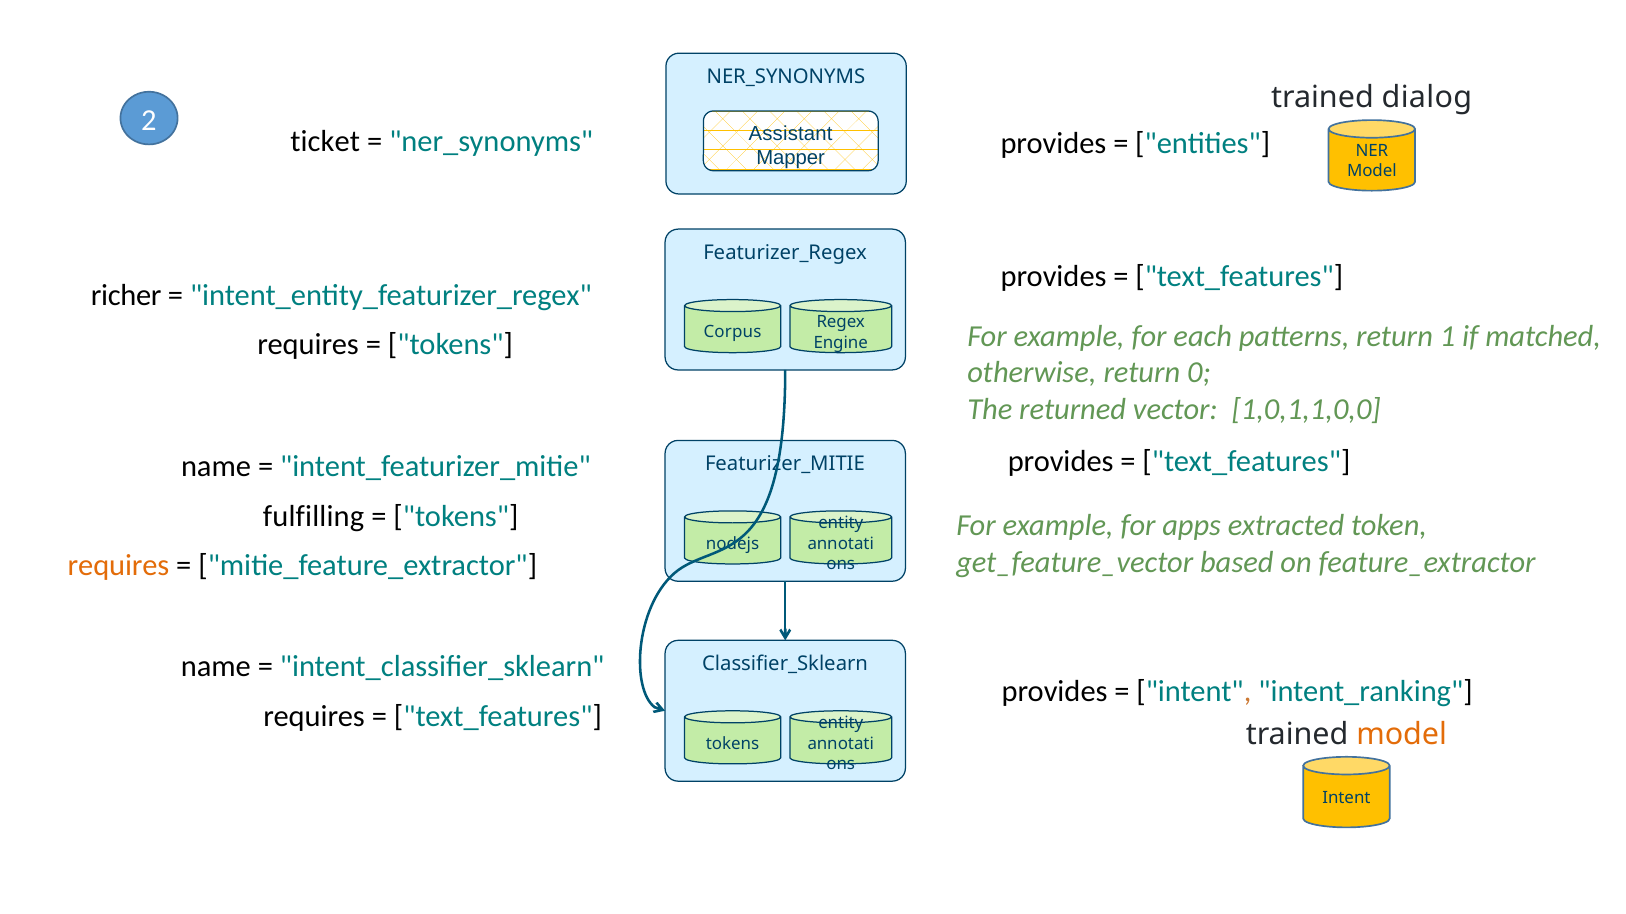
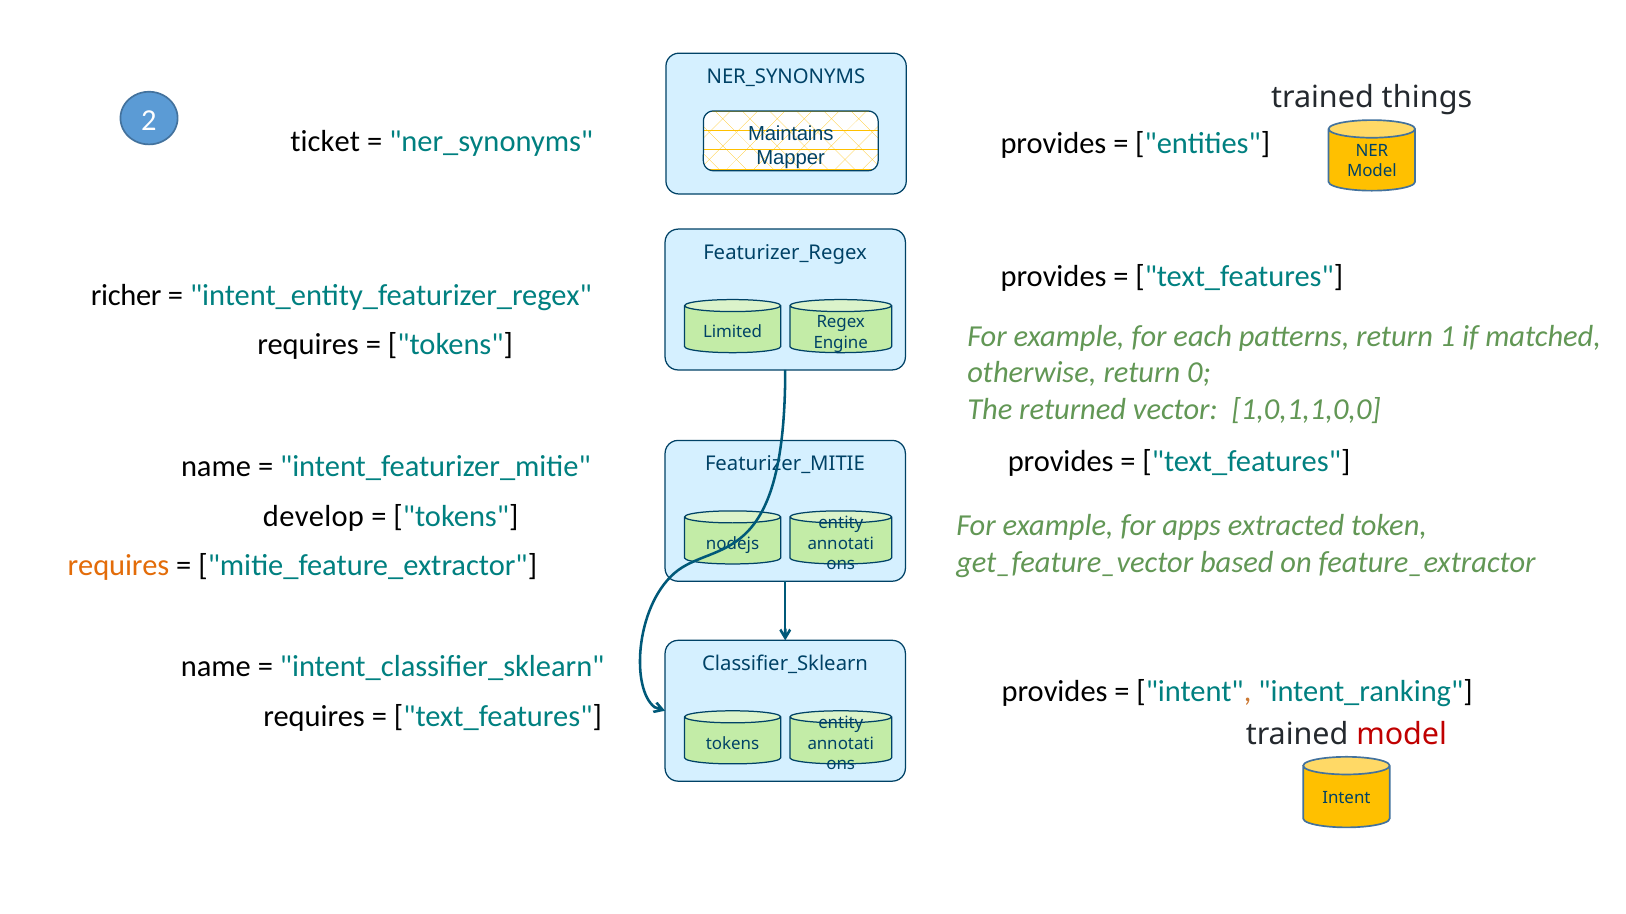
dialog: dialog -> things
Assistant: Assistant -> Maintains
Corpus: Corpus -> Limited
fulfilling: fulfilling -> develop
model at (1402, 735) colour: orange -> red
